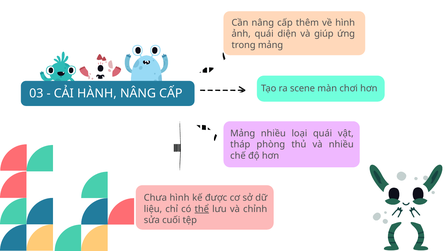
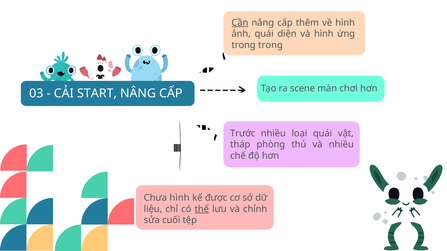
Cần underline: none -> present
và giúp: giúp -> hình
trong mảng: mảng -> trong
HÀNH: HÀNH -> START
Mảng at (243, 134): Mảng -> Trước
